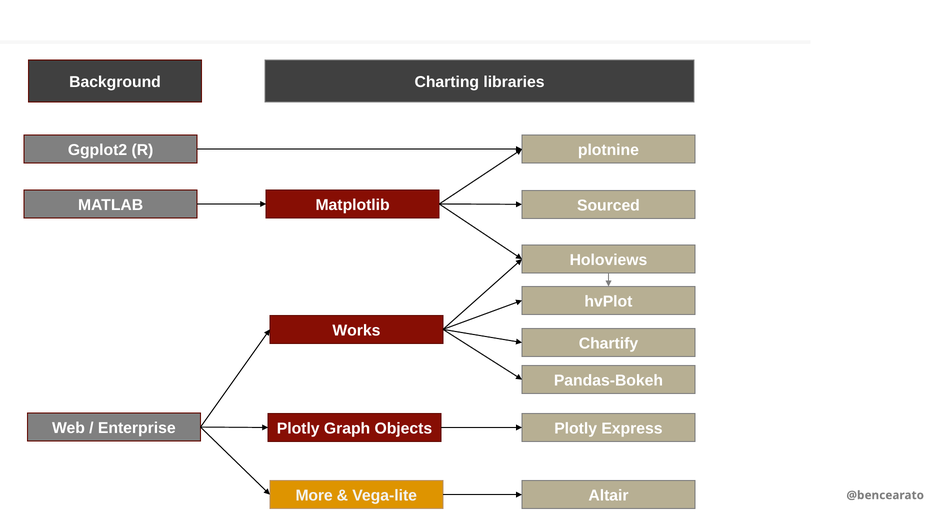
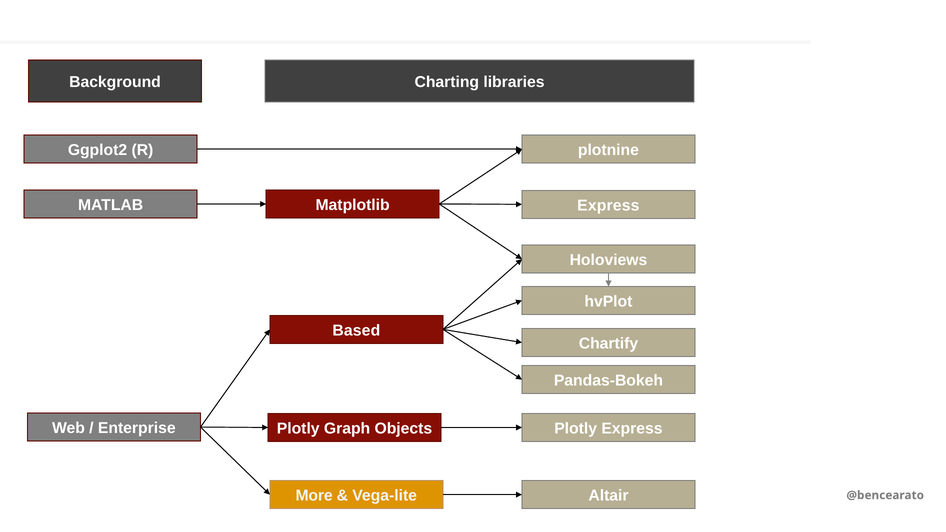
Sourced at (608, 205): Sourced -> Express
Works: Works -> Based
